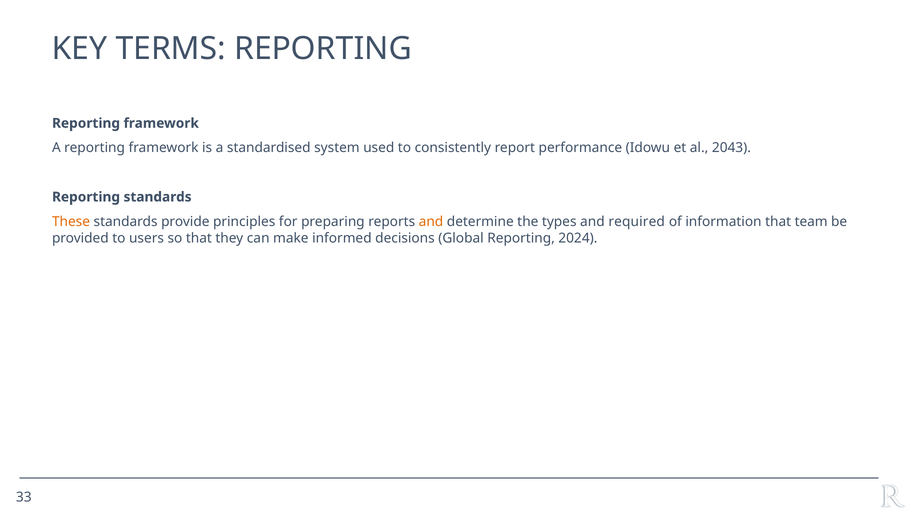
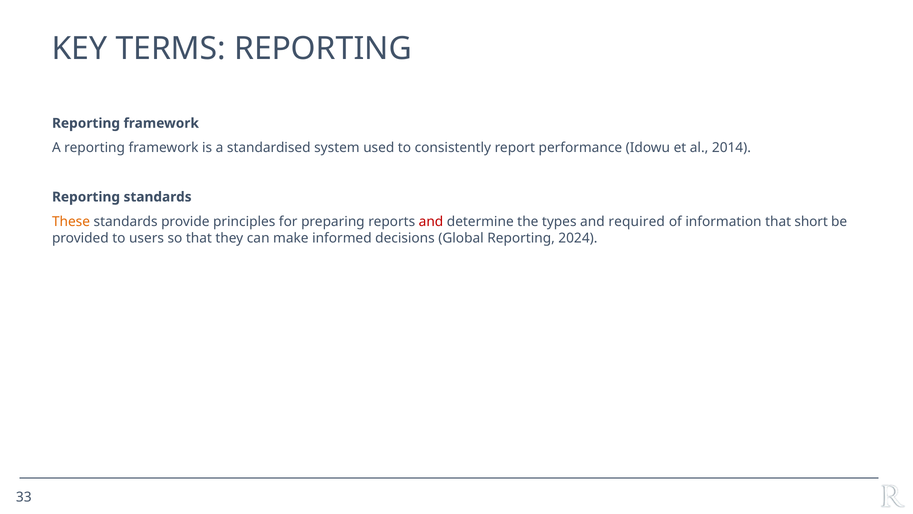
2043: 2043 -> 2014
and at (431, 221) colour: orange -> red
team: team -> short
